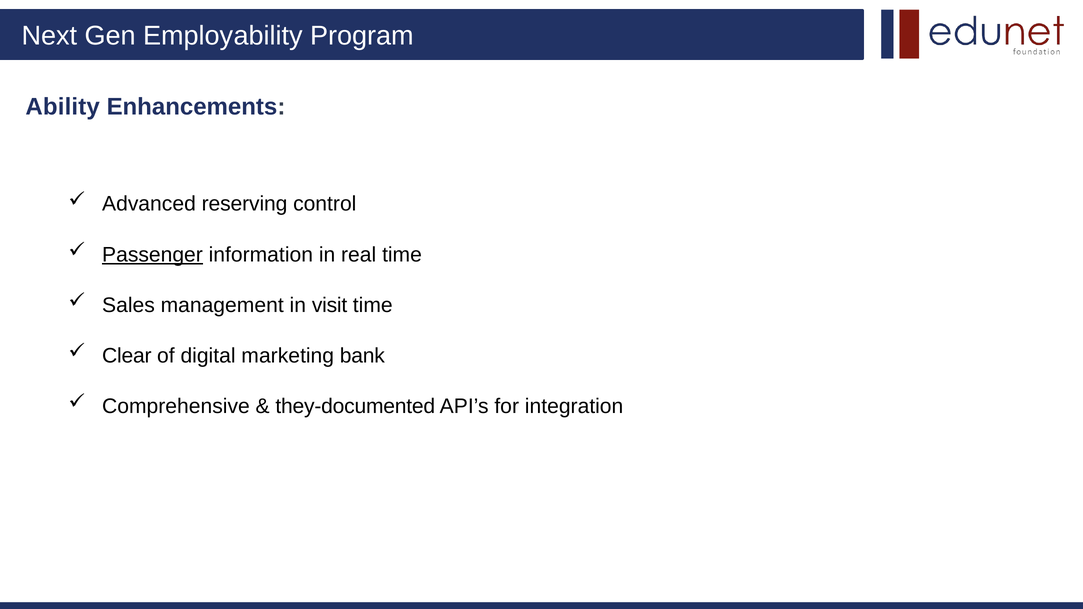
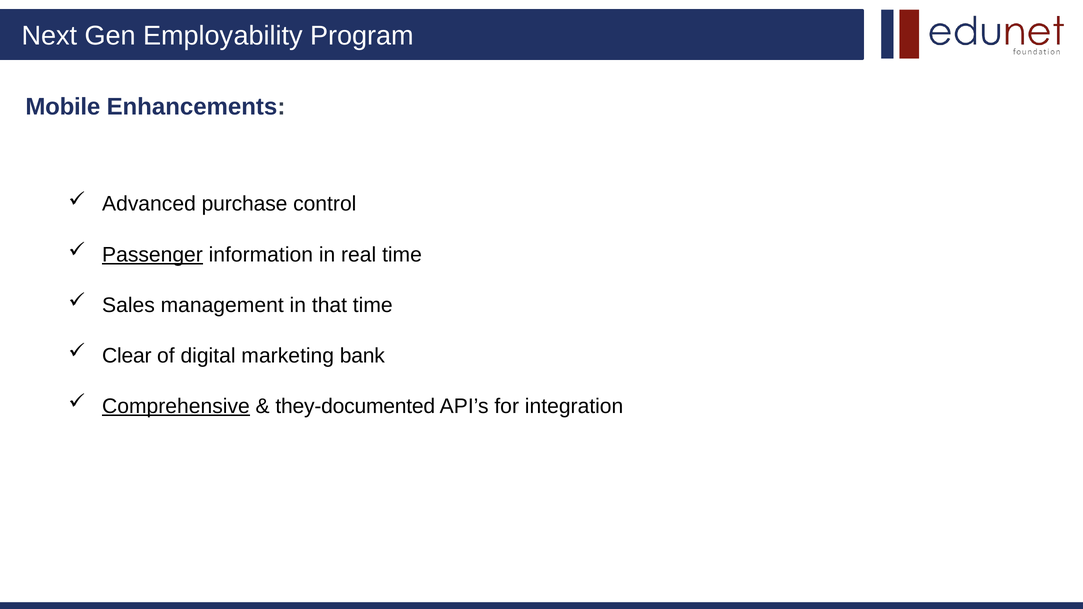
Ability: Ability -> Mobile
reserving: reserving -> purchase
visit: visit -> that
Comprehensive underline: none -> present
